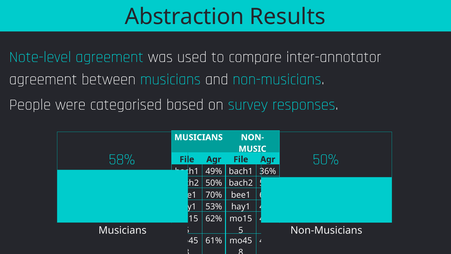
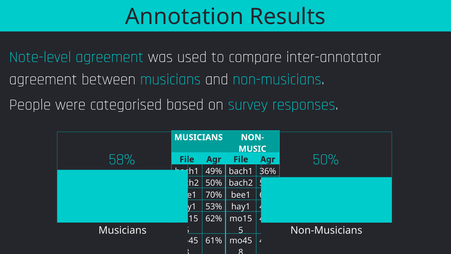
Abstraction: Abstraction -> Annotation
